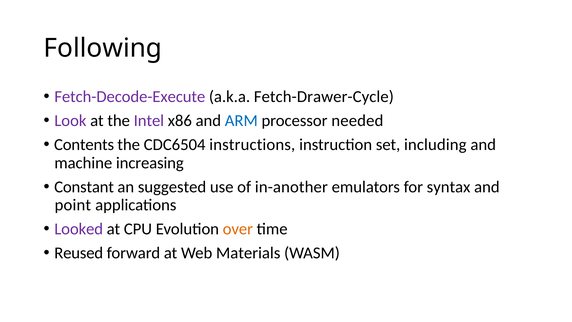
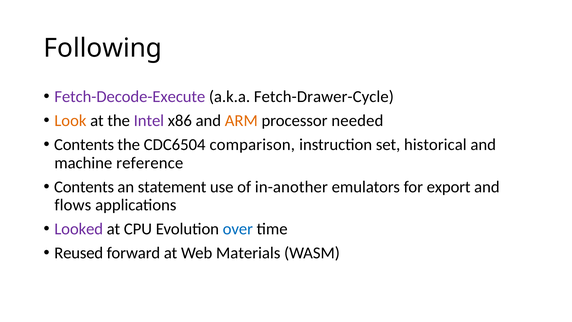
Look colour: purple -> orange
ARM colour: blue -> orange
instructions: instructions -> comparison
including: including -> historical
increasing: increasing -> reference
Constant at (84, 187): Constant -> Contents
suggested: suggested -> statement
syntax: syntax -> export
point: point -> flows
over colour: orange -> blue
